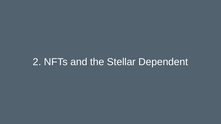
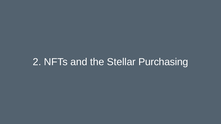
Dependent: Dependent -> Purchasing
